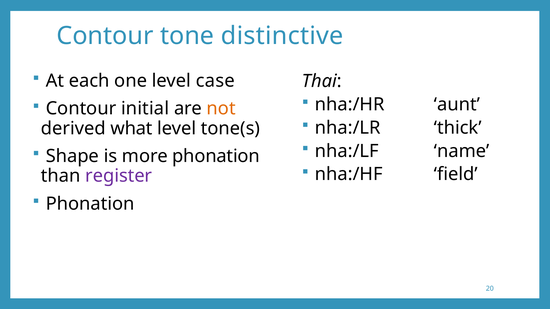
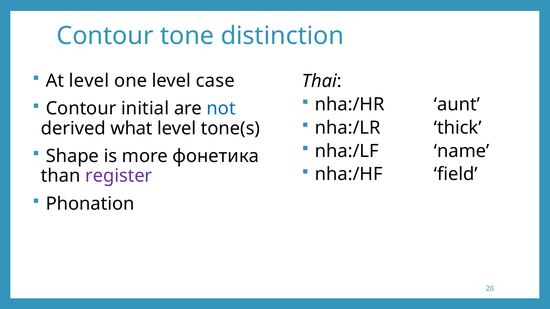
distinctive: distinctive -> distinction
At each: each -> level
not colour: orange -> blue
more phonation: phonation -> фонетика
